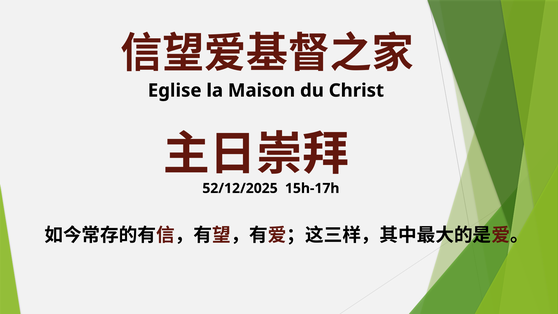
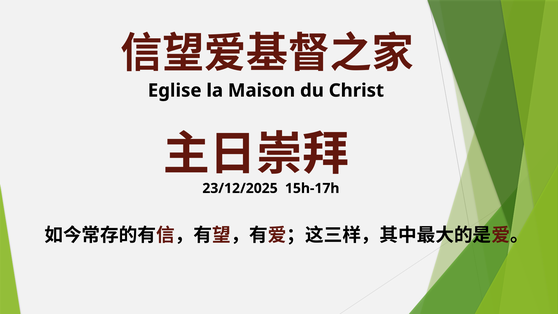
52/12/2025: 52/12/2025 -> 23/12/2025
